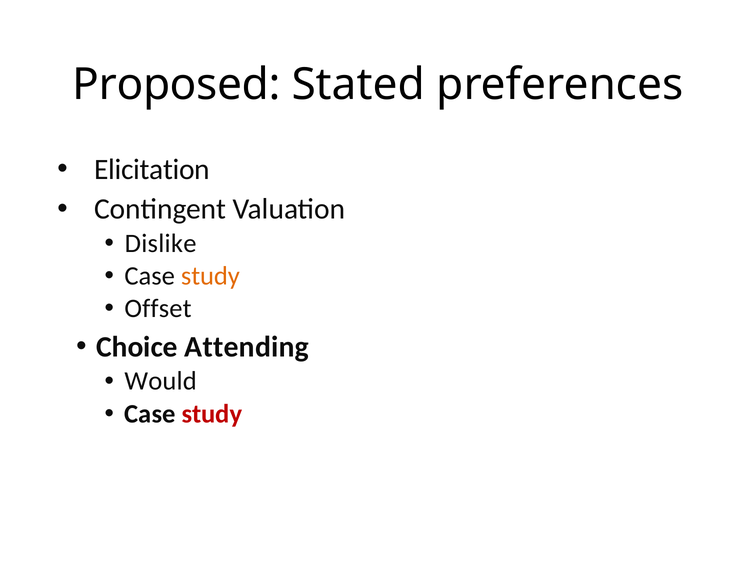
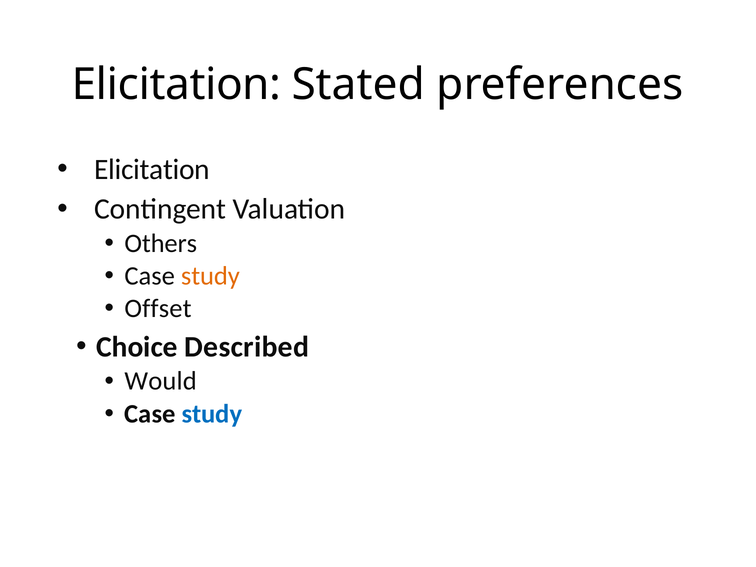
Proposed at (176, 85): Proposed -> Elicitation
Dislike: Dislike -> Others
Attending: Attending -> Described
study at (212, 414) colour: red -> blue
